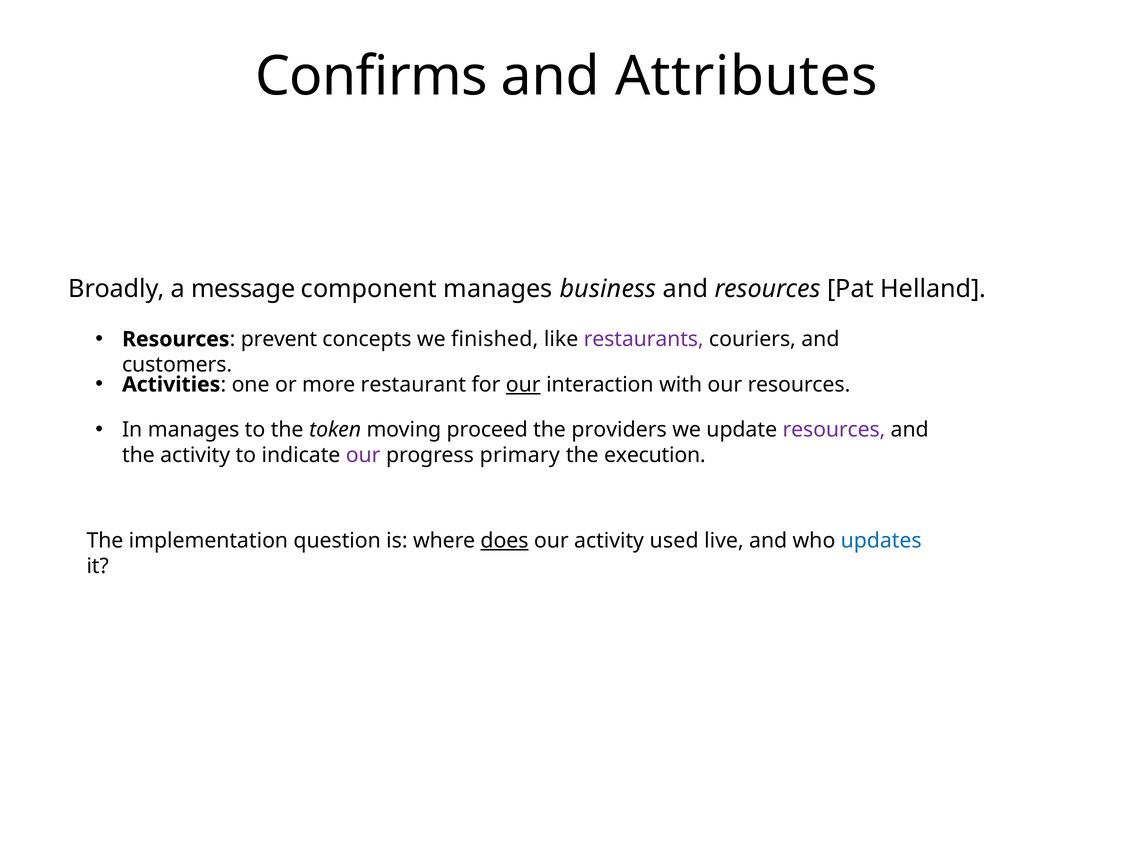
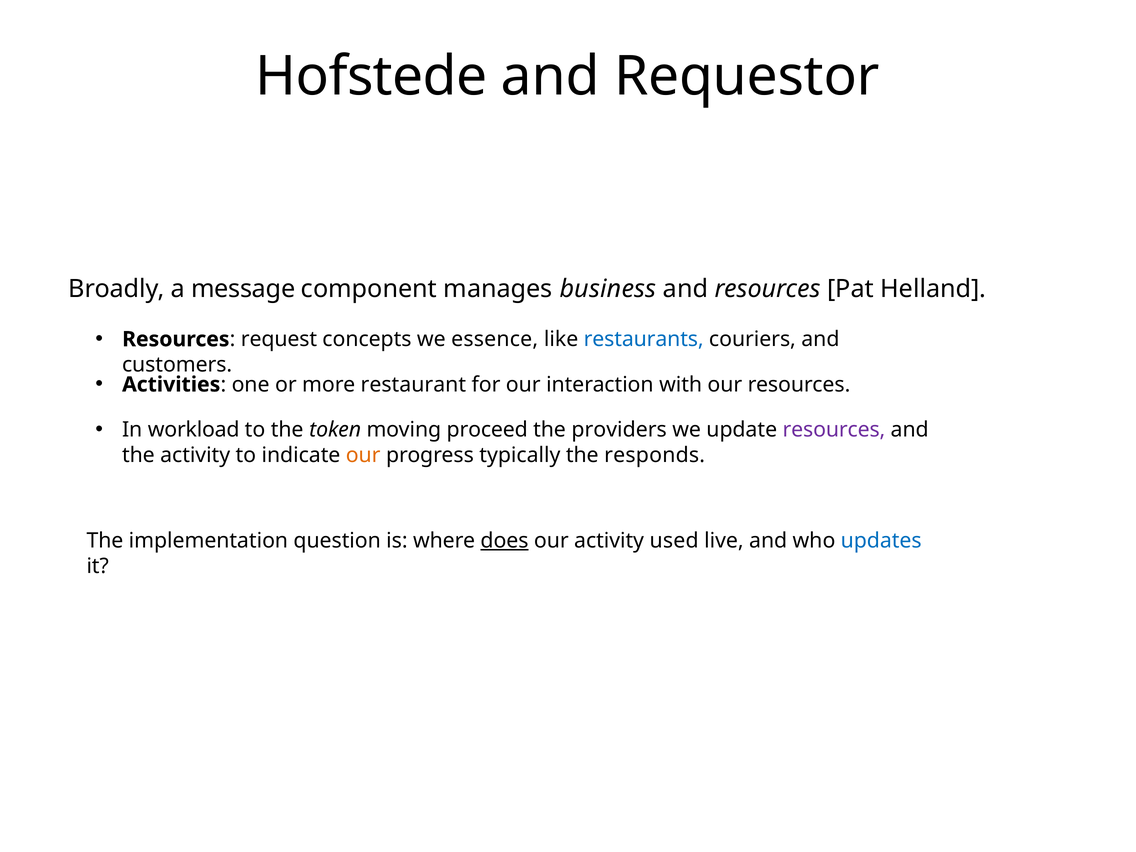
Confirms: Confirms -> Hofstede
Attributes: Attributes -> Requestor
prevent: prevent -> request
finished: finished -> essence
restaurants colour: purple -> blue
our at (523, 385) underline: present -> none
In manages: manages -> workload
our at (363, 455) colour: purple -> orange
primary: primary -> typically
execution: execution -> responds
